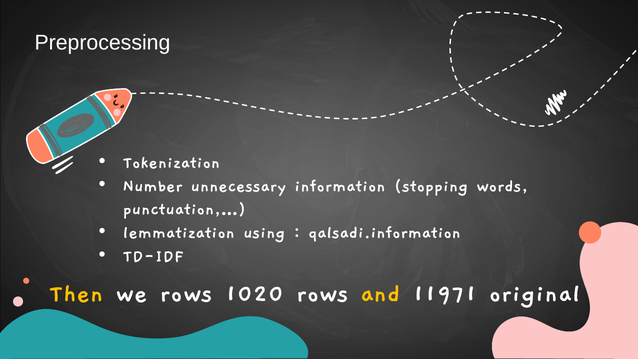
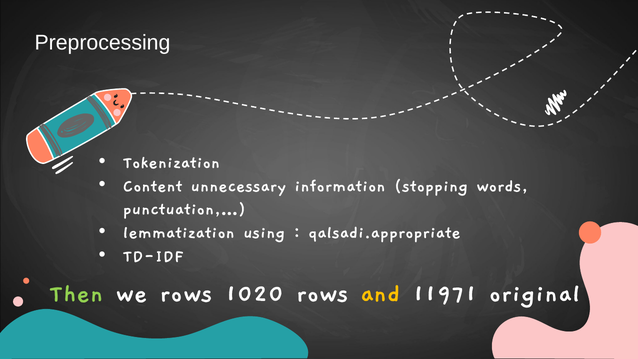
Number: Number -> Content
qalsadi.information: qalsadi.information -> qalsadi.appropriate
Then colour: yellow -> light green
